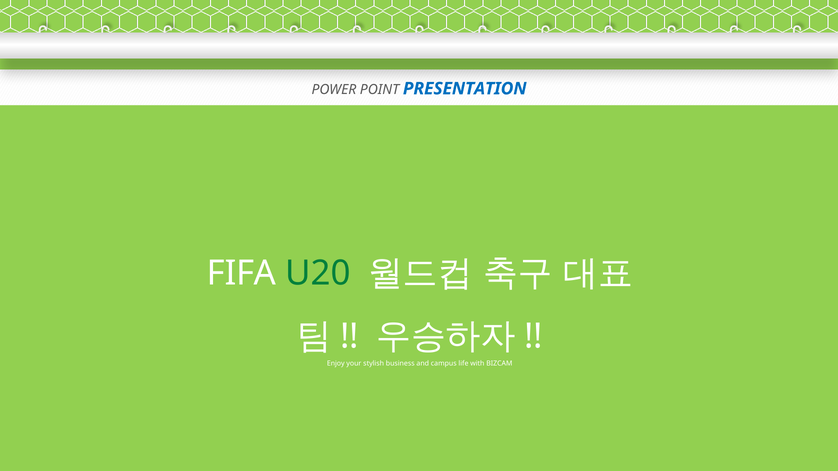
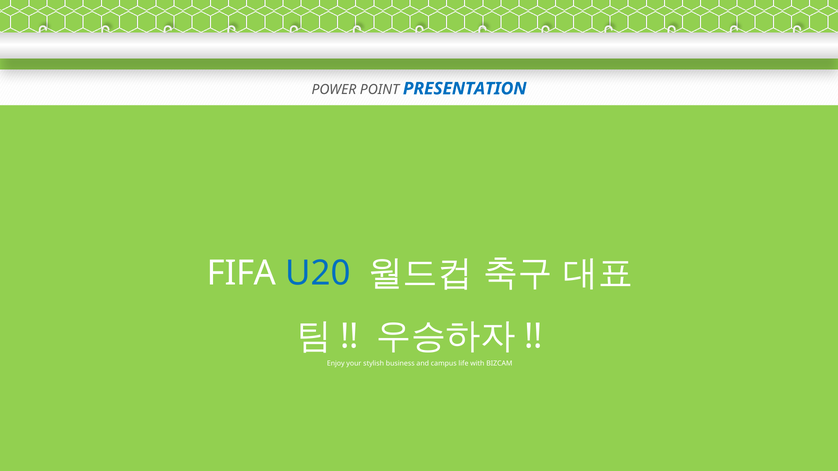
U20 colour: green -> blue
